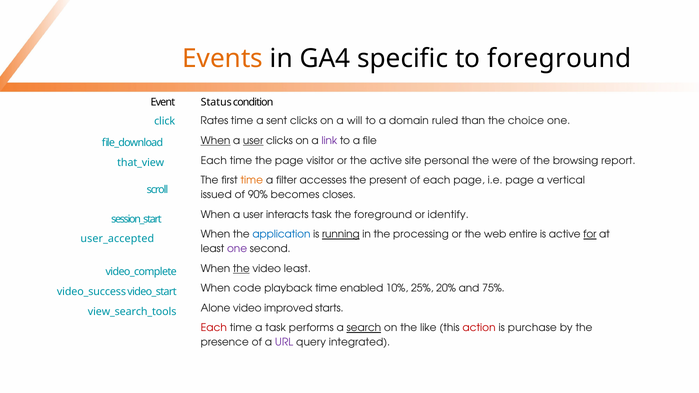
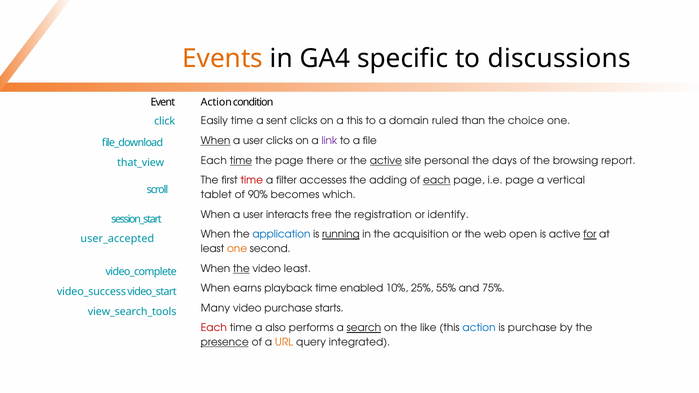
to foreground: foreground -> discussions
Status at (216, 102): Status -> Action
Rates: Rates -> Easily
a will: will -> this
user at (253, 141) underline: present -> none
time at (241, 161) underline: none -> present
visitor: visitor -> there
active at (386, 161) underline: none -> present
were: were -> days
time at (252, 180) colour: orange -> red
present: present -> adding
each at (437, 180) underline: none -> present
issued: issued -> tablet
closes: closes -> which
interacts task: task -> free
the foreground: foreground -> registration
processing: processing -> acquisition
entire: entire -> open
one at (237, 249) colour: purple -> orange
code: code -> earns
20%: 20% -> 55%
Alone: Alone -> Many
video improved: improved -> purchase
a task: task -> also
action at (479, 328) colour: red -> blue
presence underline: none -> present
URL colour: purple -> orange
